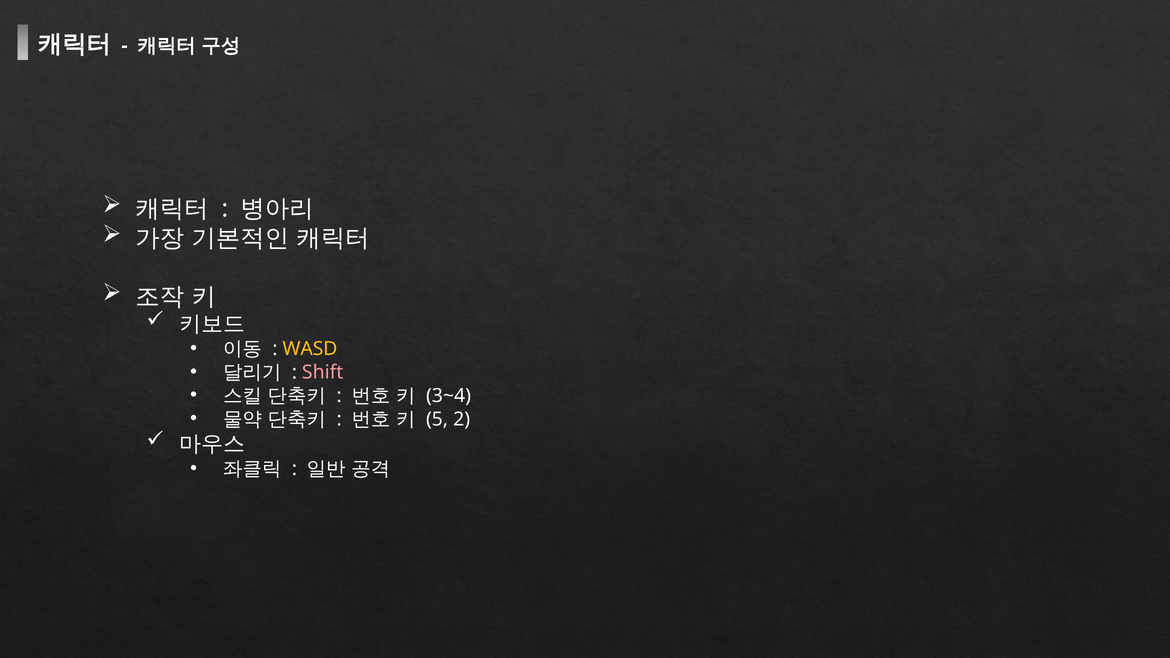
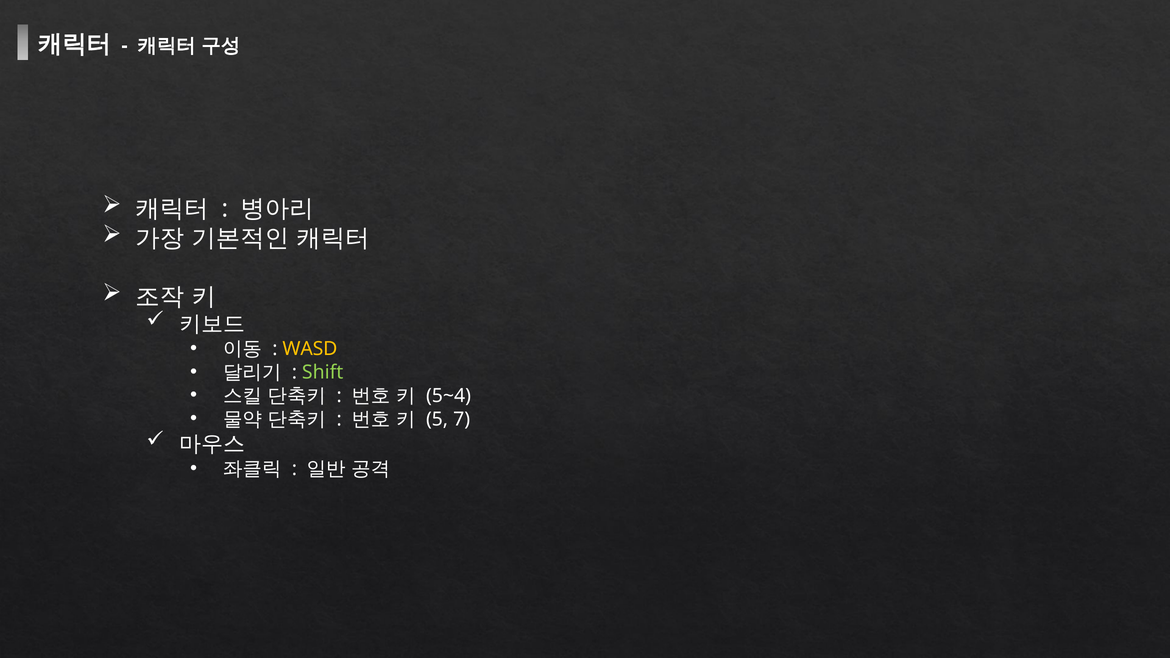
Shift colour: pink -> light green
3~4: 3~4 -> 5~4
2: 2 -> 7
